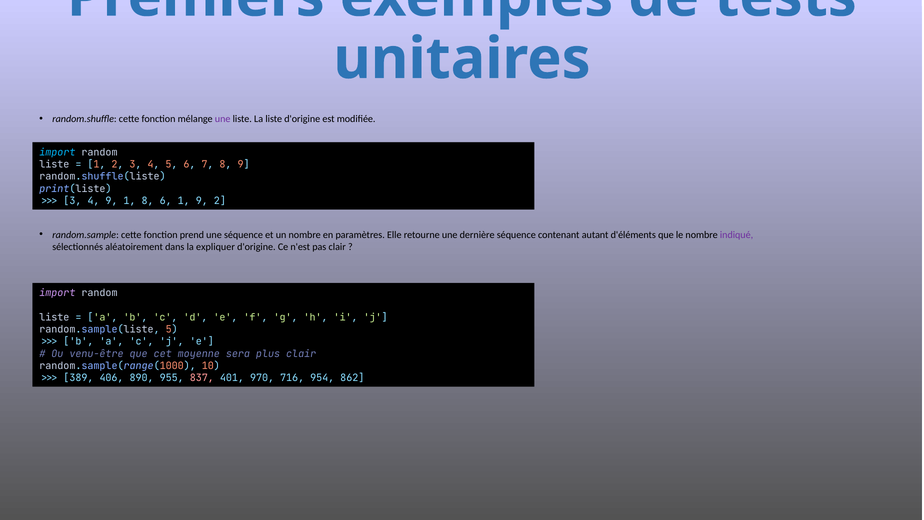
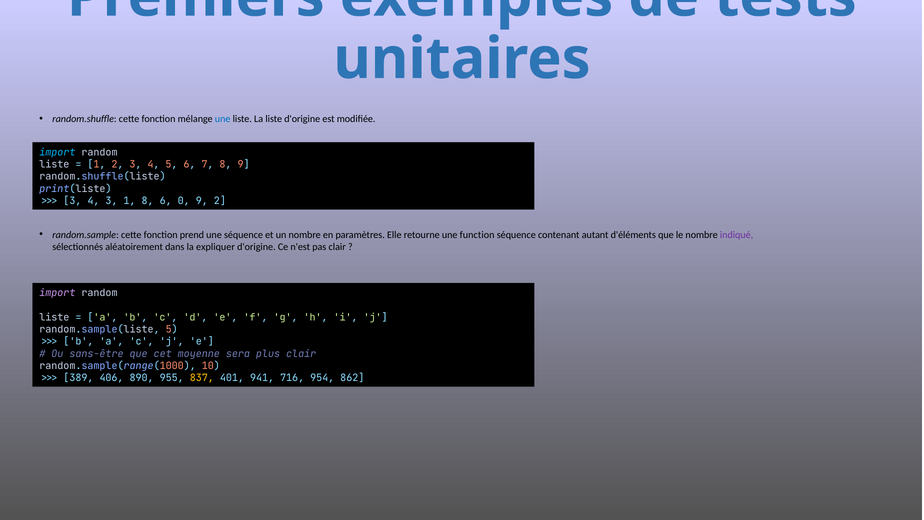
une at (223, 119) colour: purple -> blue
4 9: 9 -> 3
6 1: 1 -> 0
dernière: dernière -> function
venu-être: venu-être -> sans-être
837 colour: pink -> yellow
970: 970 -> 941
